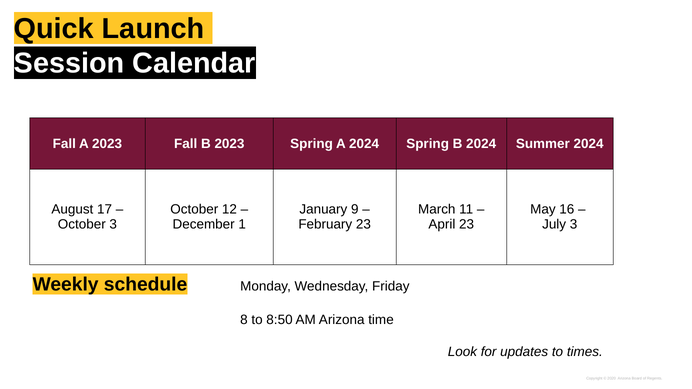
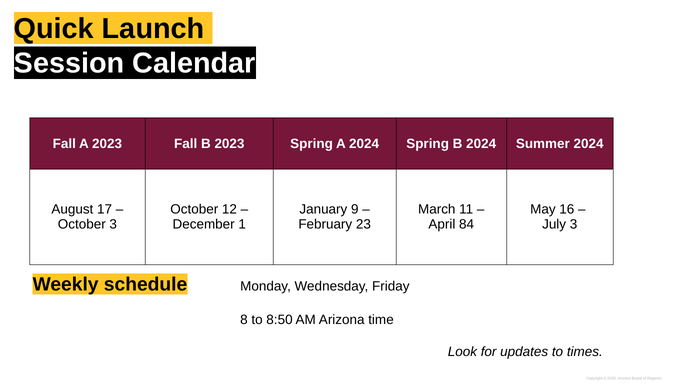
April 23: 23 -> 84
